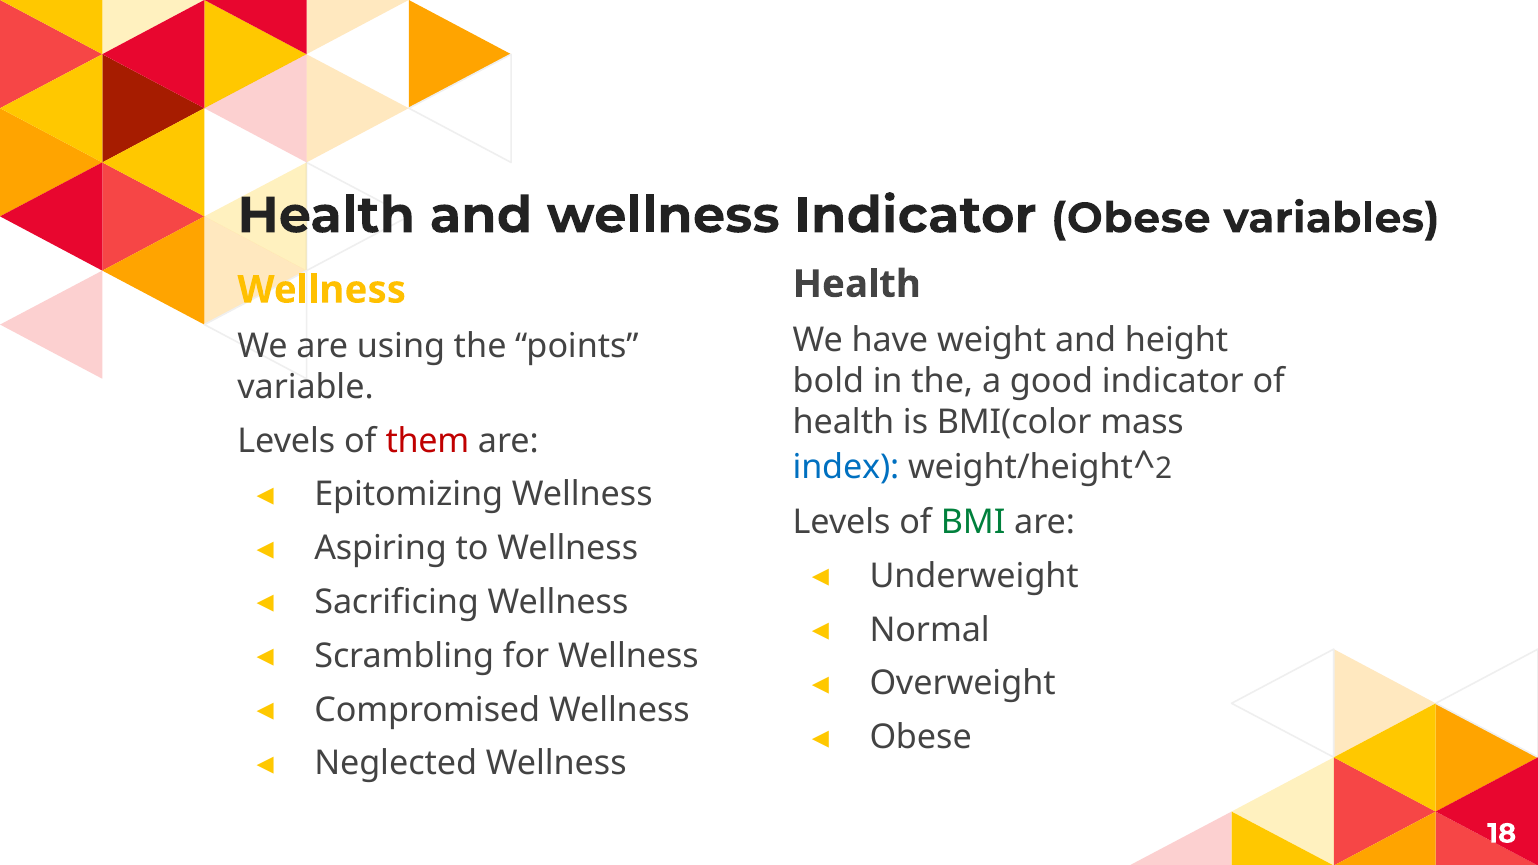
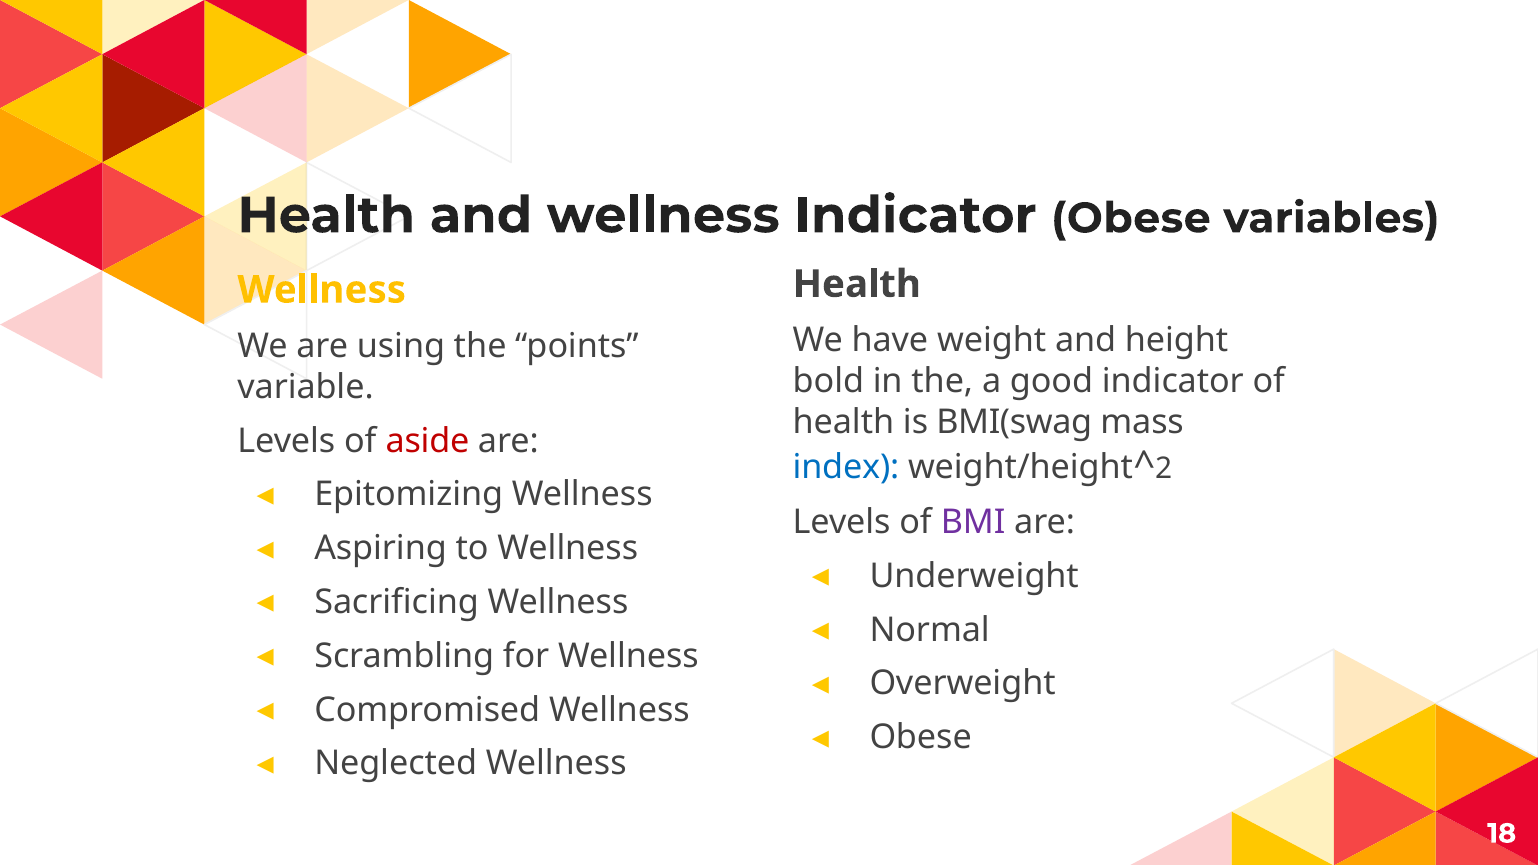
BMI(color: BMI(color -> BMI(swag
them: them -> aside
BMI colour: green -> purple
